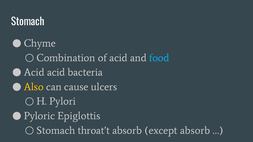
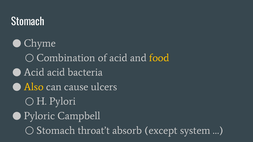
food colour: light blue -> yellow
Epiglottis: Epiglottis -> Campbell
except absorb: absorb -> system
